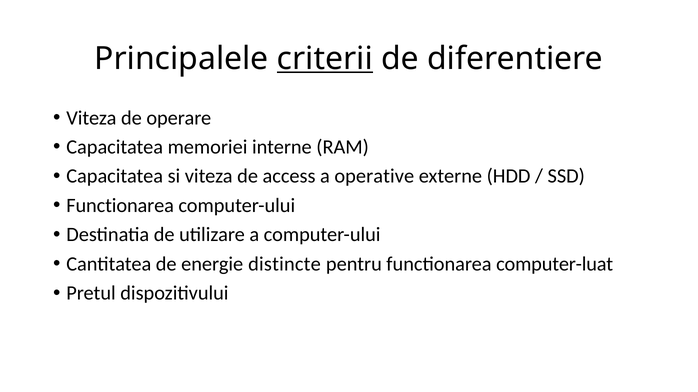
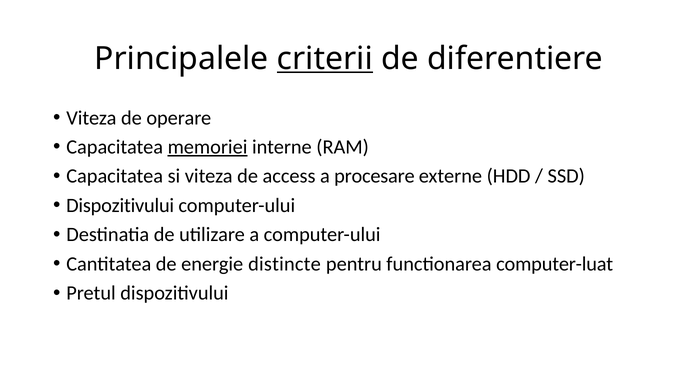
memoriei underline: none -> present
operative: operative -> procesare
Functionarea at (120, 206): Functionarea -> Dispozitivului
